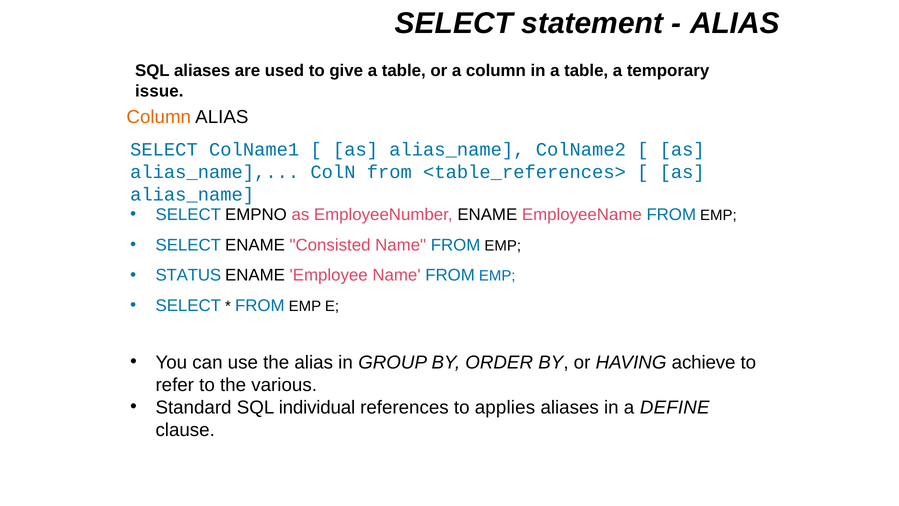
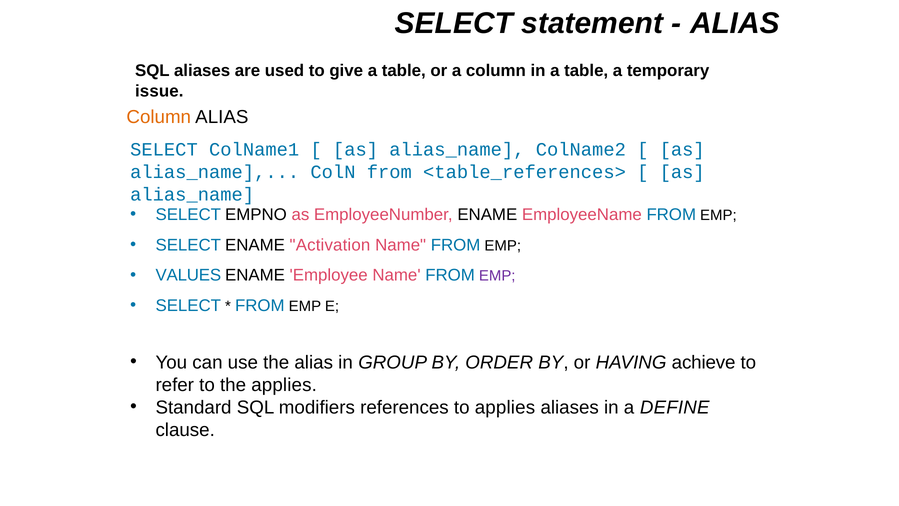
Consisted: Consisted -> Activation
STATUS: STATUS -> VALUES
EMP at (497, 276) colour: blue -> purple
the various: various -> applies
individual: individual -> modifiers
